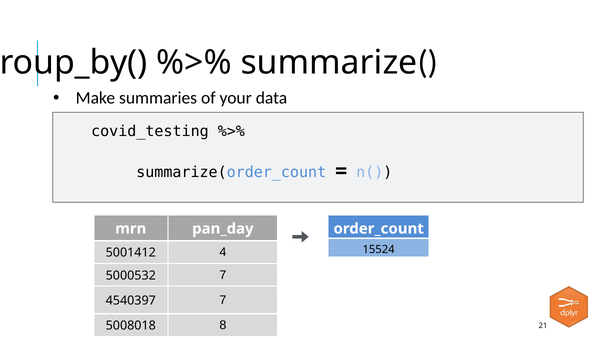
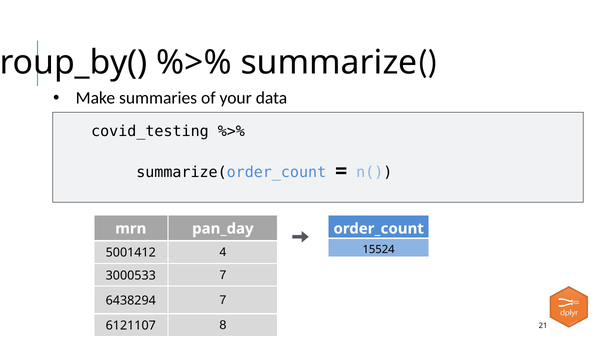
5000532: 5000532 -> 3000533
4540397: 4540397 -> 6438294
5008018: 5008018 -> 6121107
